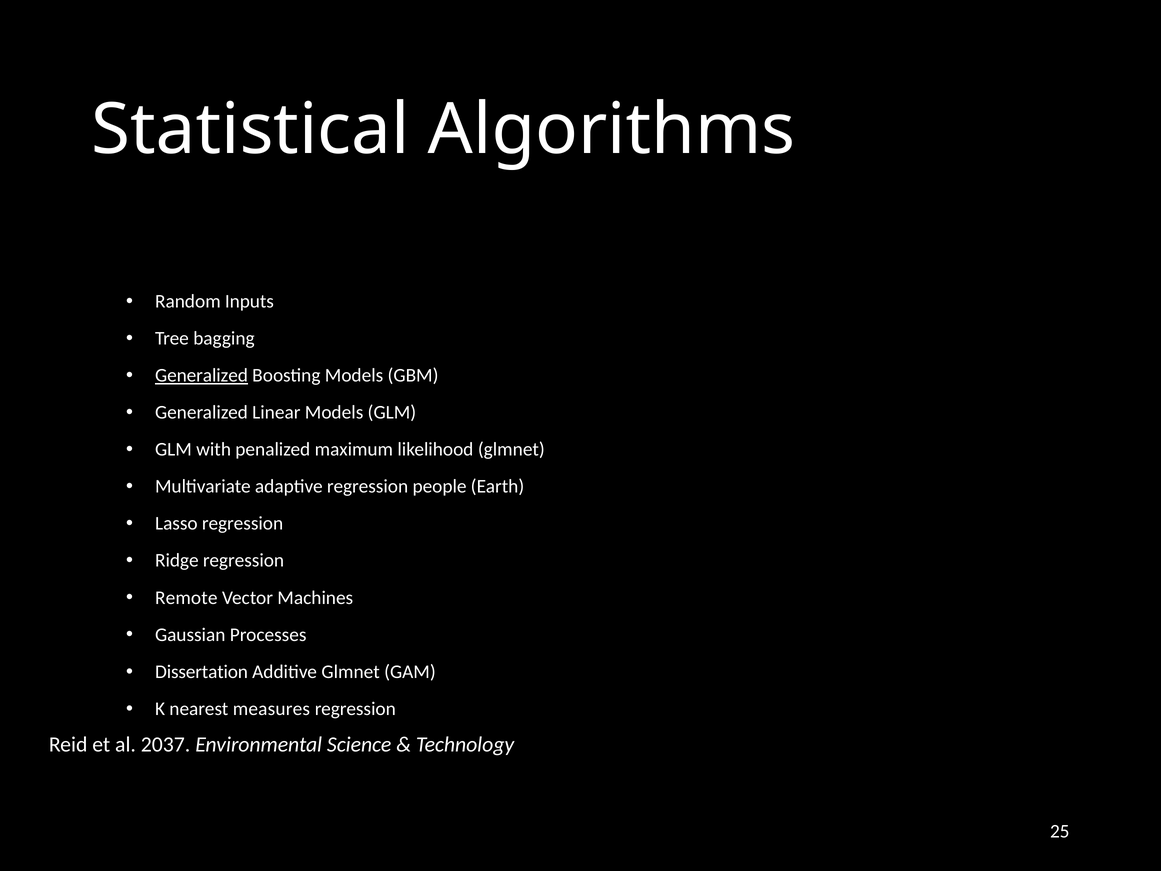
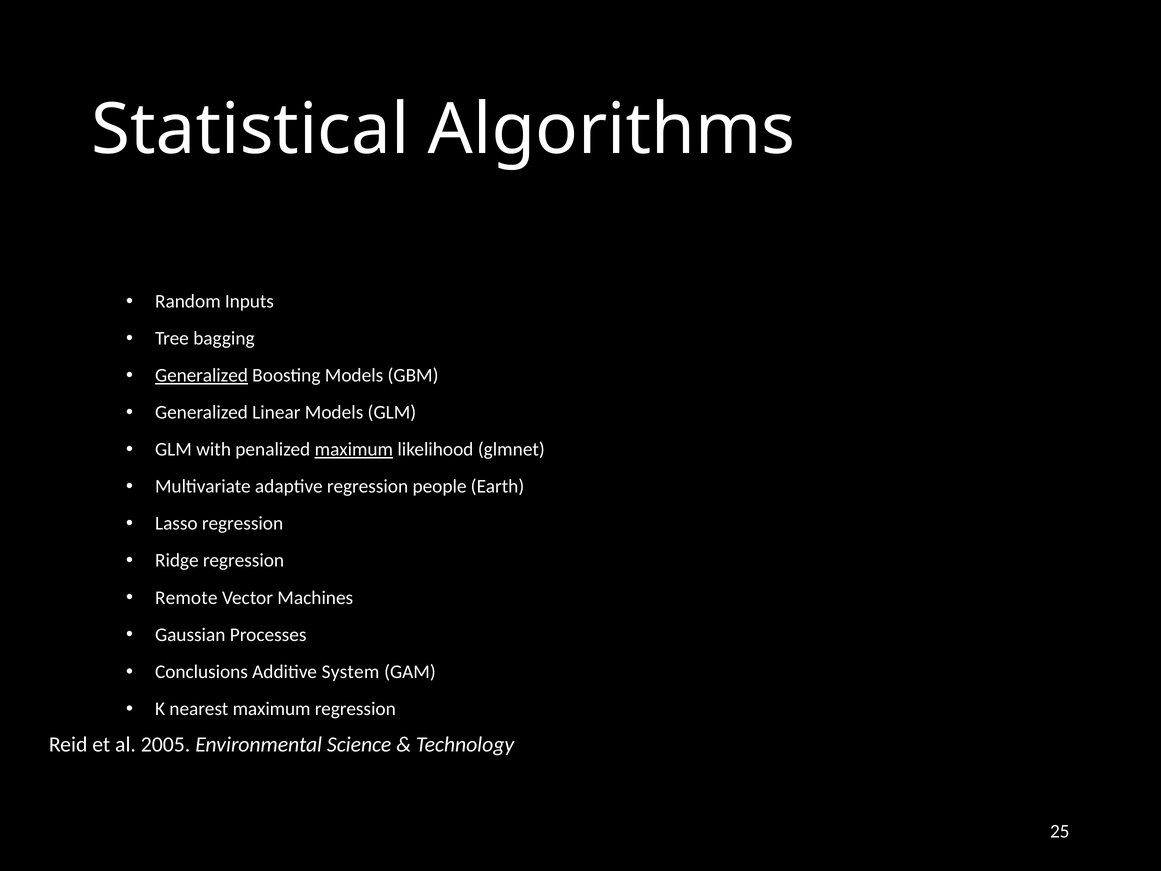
maximum at (354, 449) underline: none -> present
Dissertation: Dissertation -> Conclusions
Additive Glmnet: Glmnet -> System
nearest measures: measures -> maximum
2037: 2037 -> 2005
